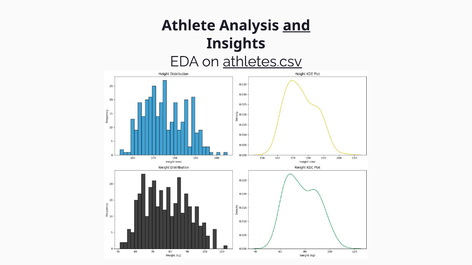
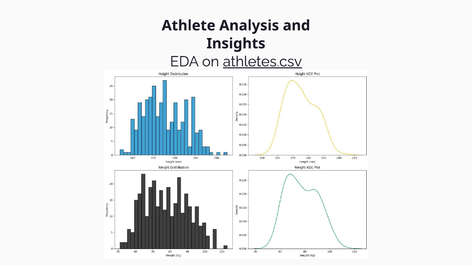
and underline: present -> none
